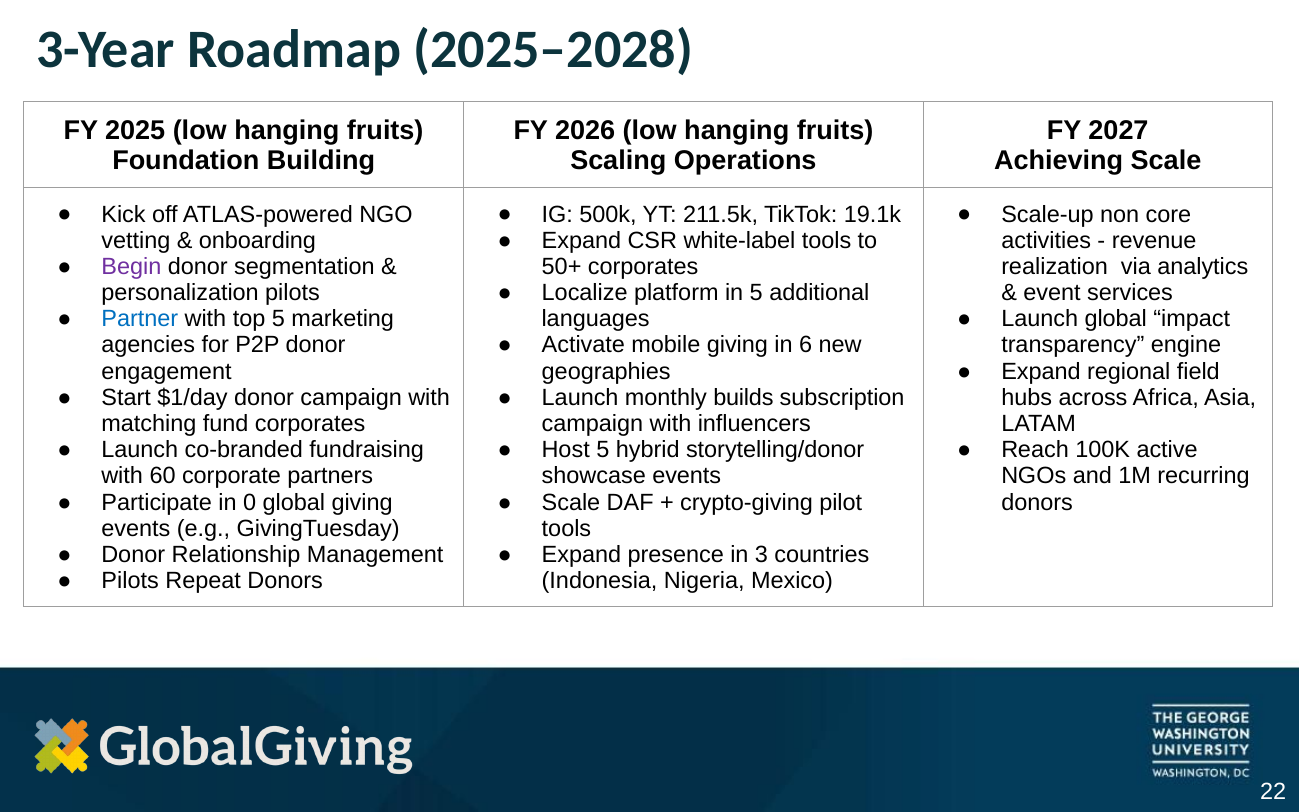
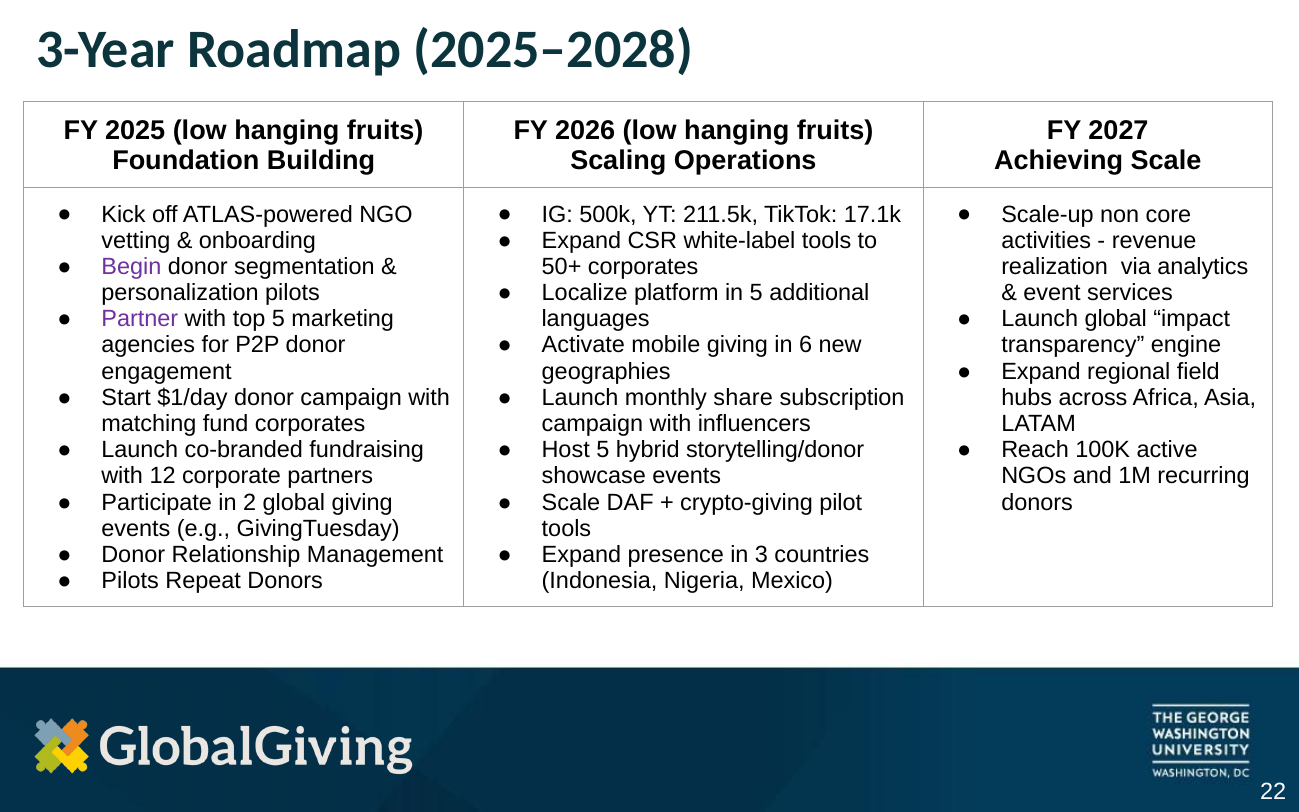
19.1k: 19.1k -> 17.1k
Partner colour: blue -> purple
builds: builds -> share
60: 60 -> 12
0: 0 -> 2
